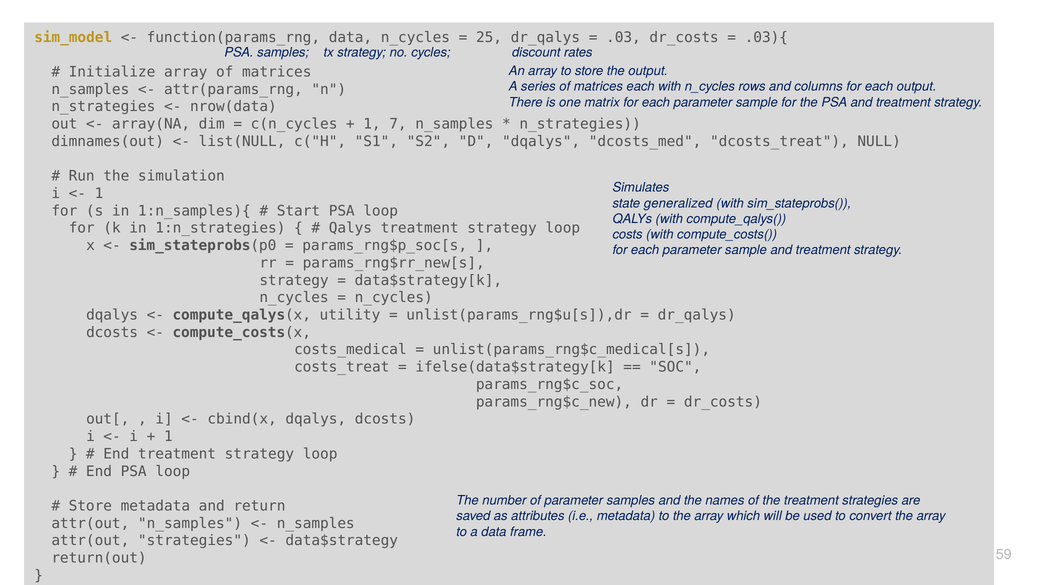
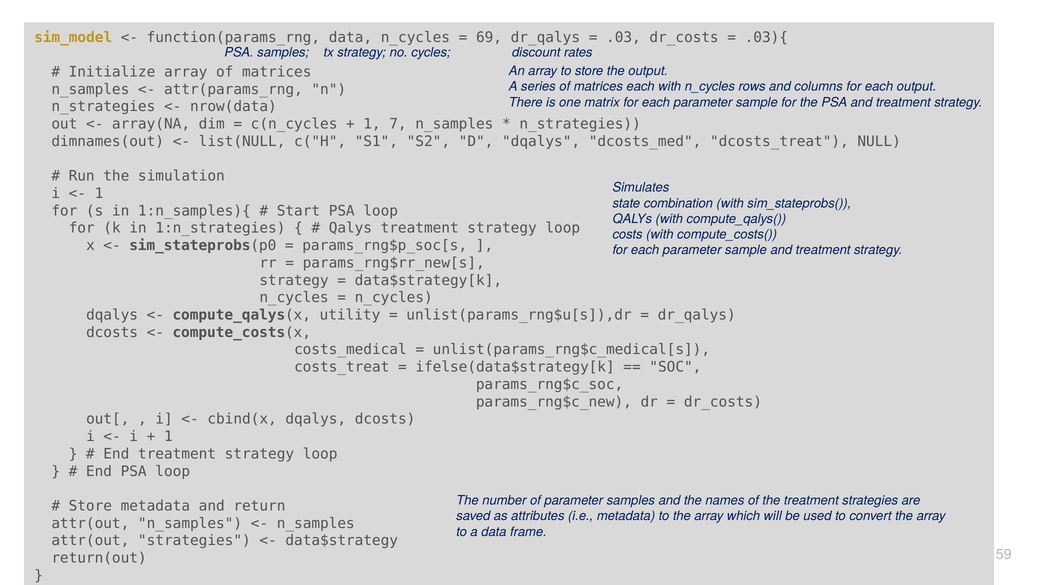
25: 25 -> 69
generalized: generalized -> combination
